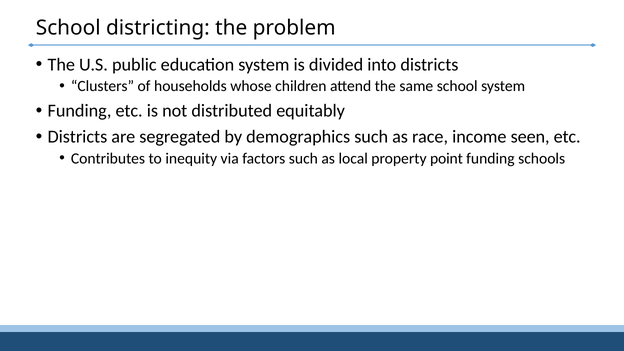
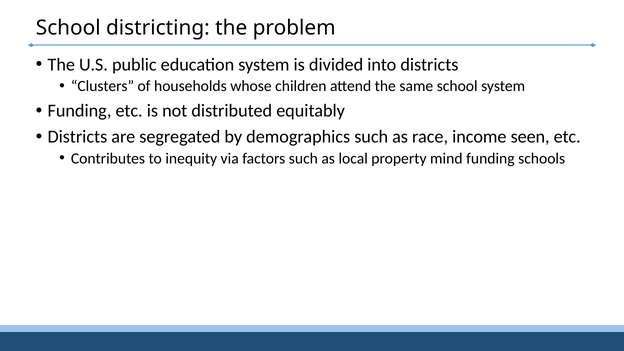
point: point -> mind
